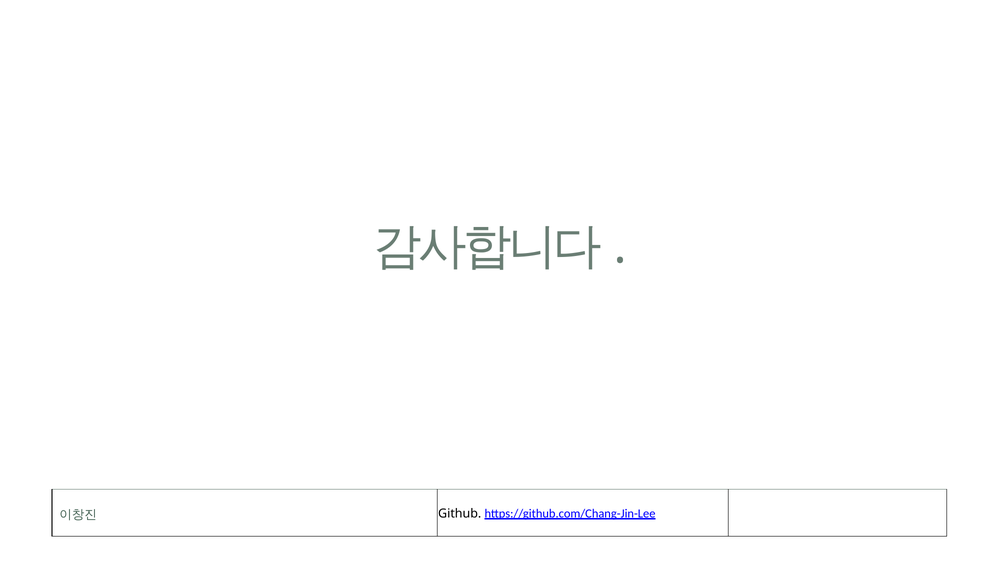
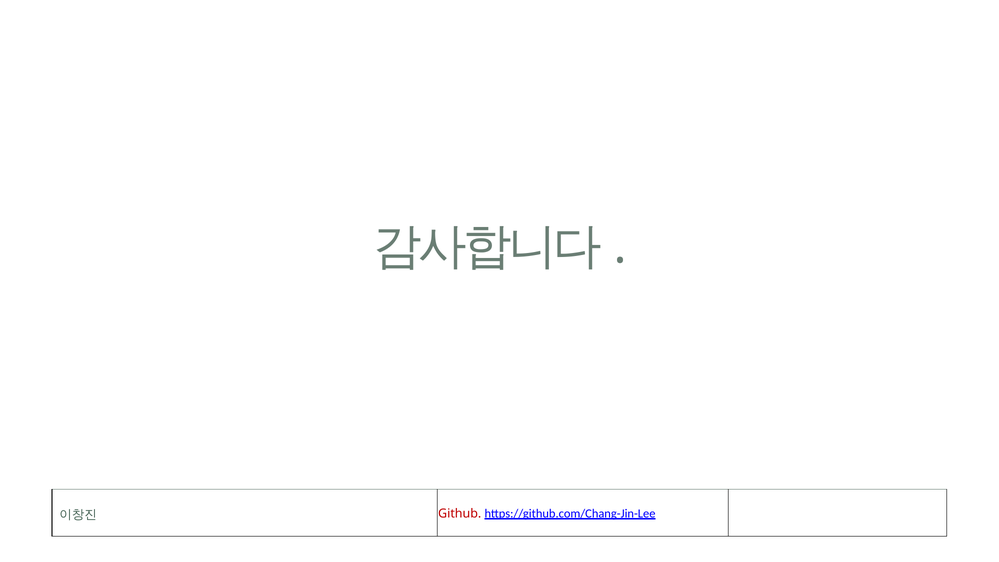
Github colour: black -> red
